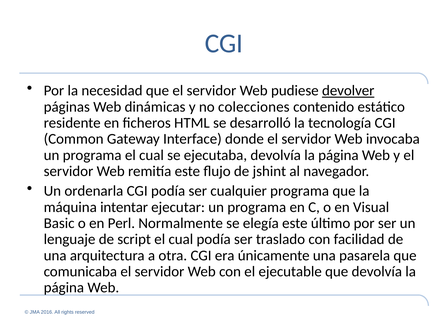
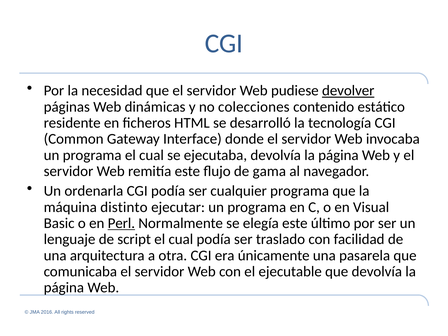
jshint: jshint -> gama
intentar: intentar -> distinto
Perl underline: none -> present
